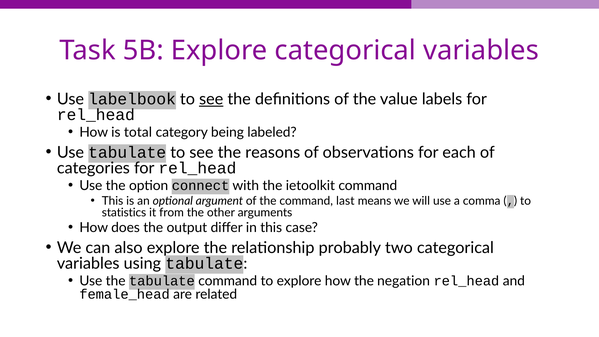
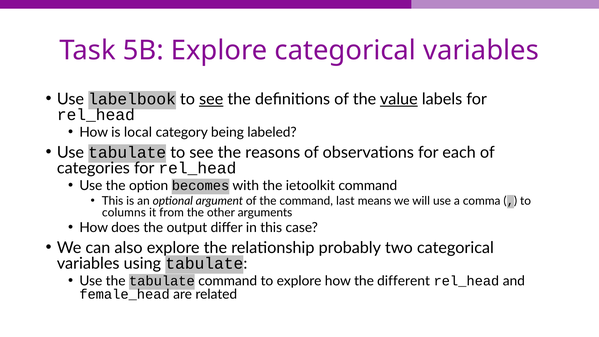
value underline: none -> present
total: total -> local
connect: connect -> becomes
statistics: statistics -> columns
negation: negation -> different
